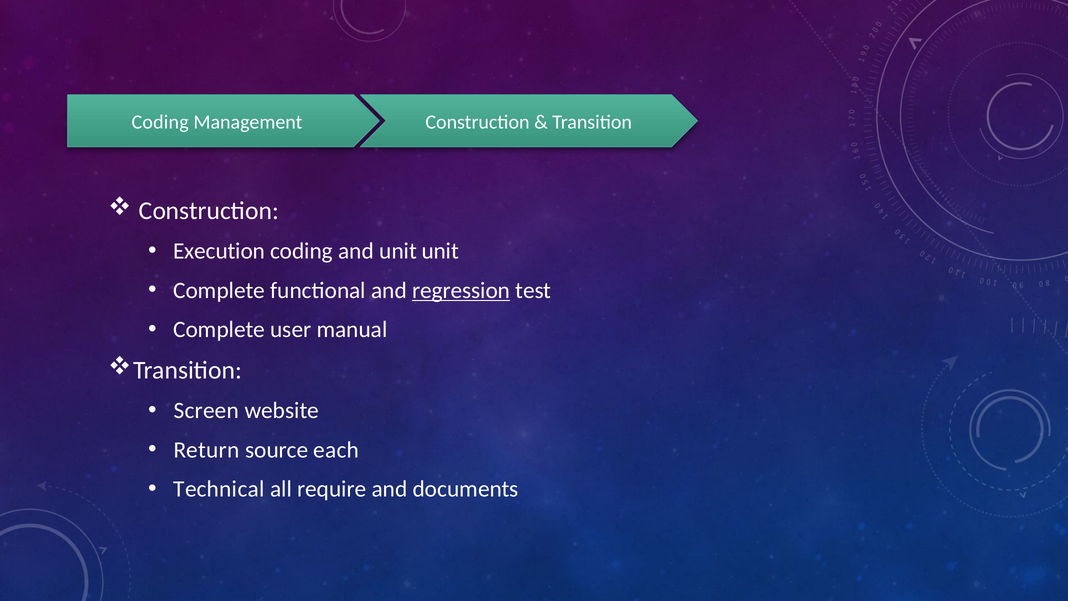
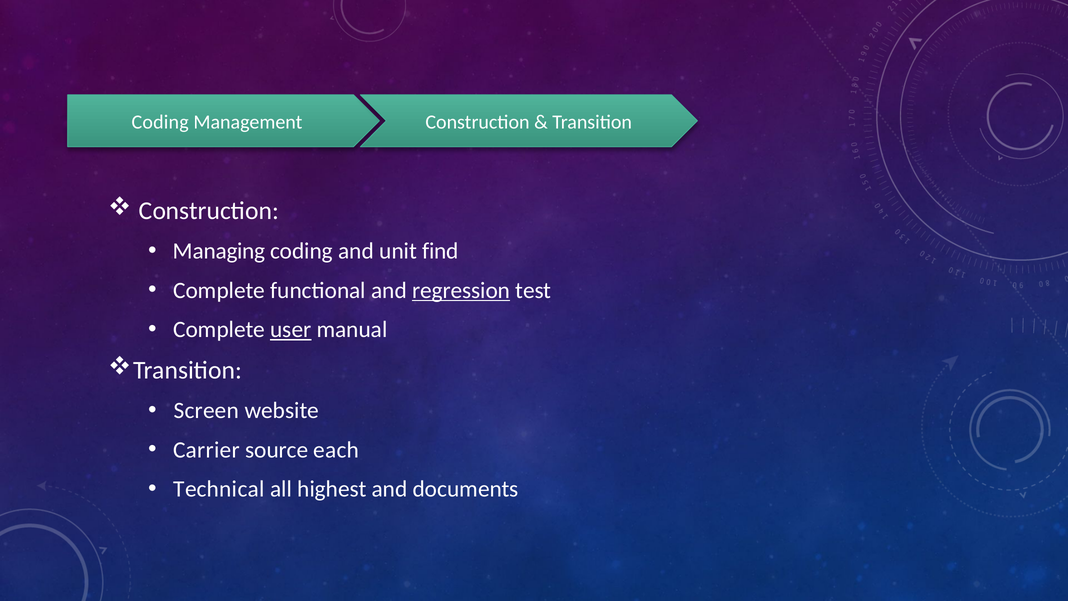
Execution: Execution -> Managing
unit unit: unit -> find
user underline: none -> present
Return: Return -> Carrier
require: require -> highest
